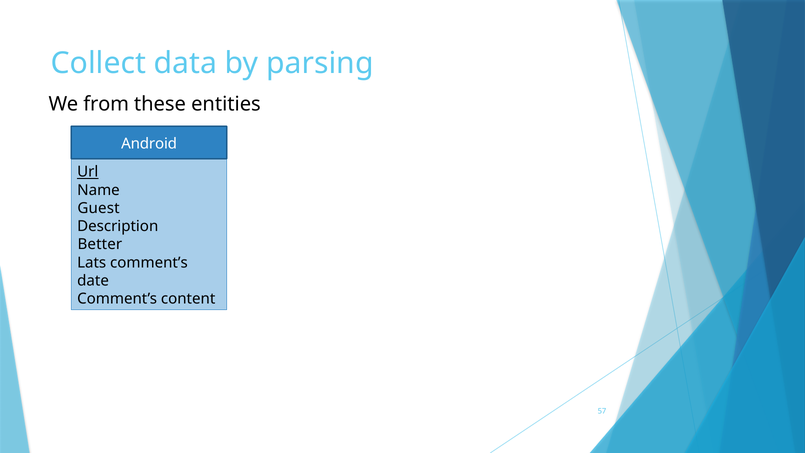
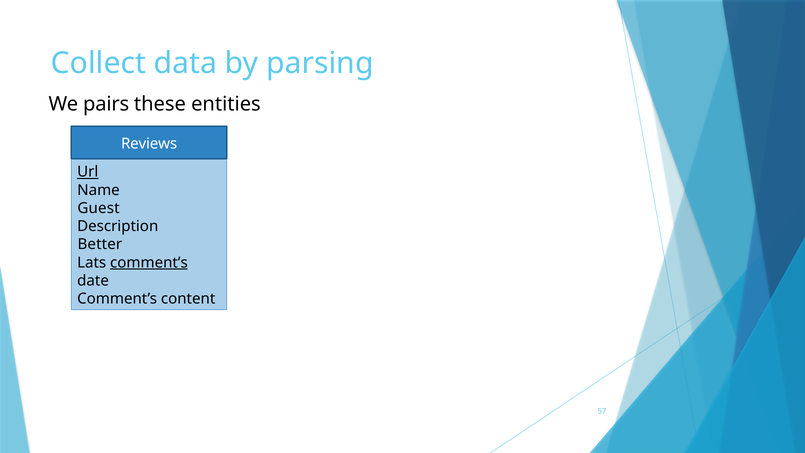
from: from -> pairs
Android: Android -> Reviews
comment’s at (149, 262) underline: none -> present
